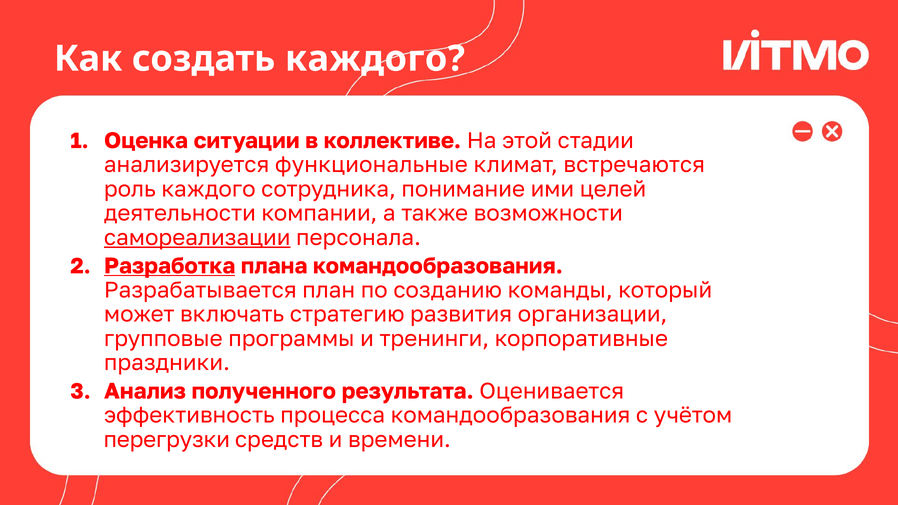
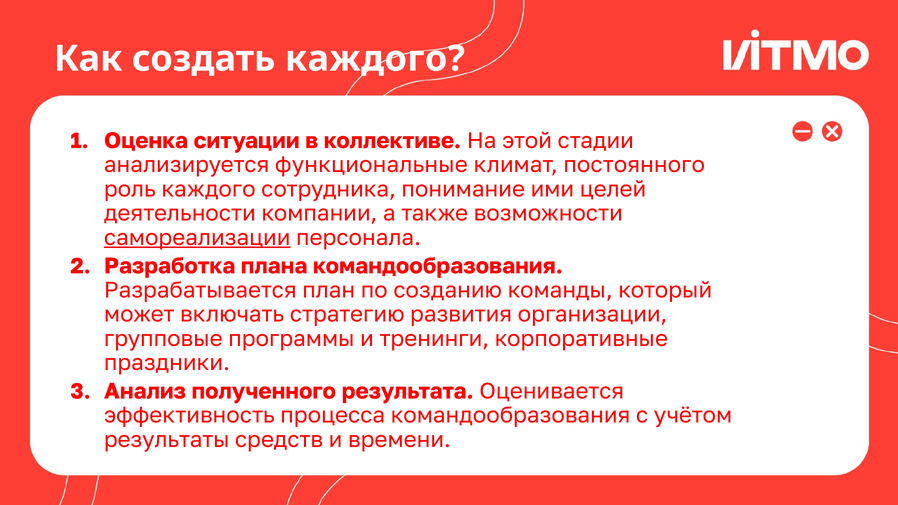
встречаются: встречаются -> постоянного
Разработка underline: present -> none
перегрузки: перегрузки -> результаты
